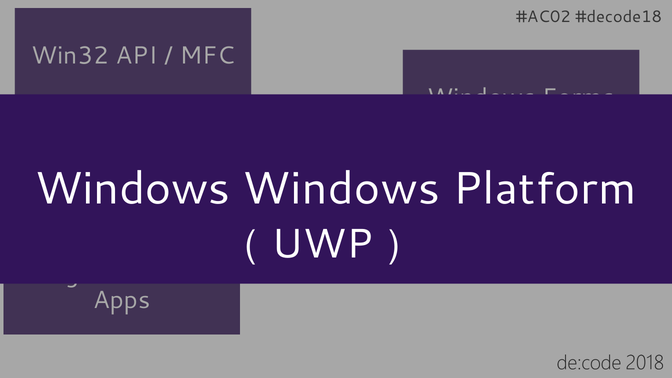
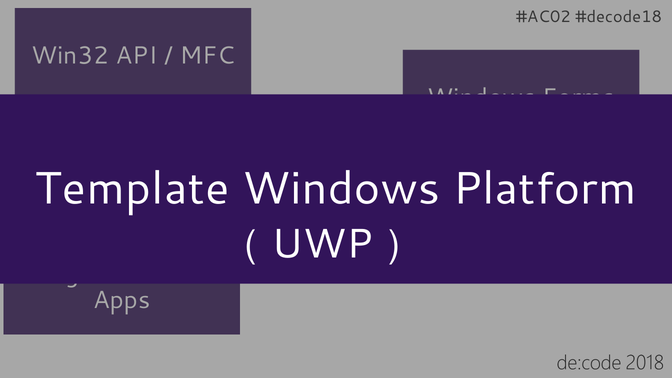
Windows at (133, 189): Windows -> Template
